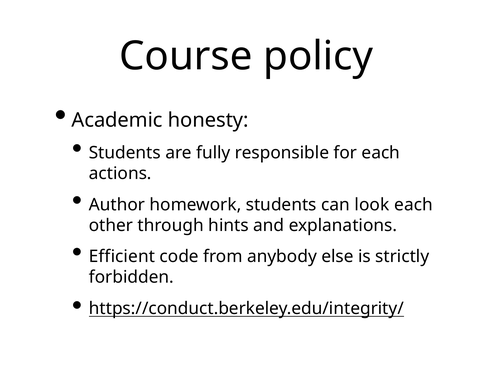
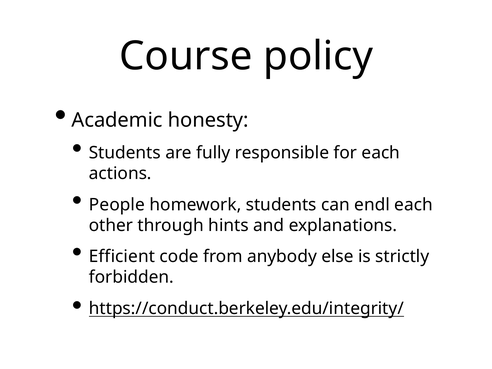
Author: Author -> People
look: look -> endl
